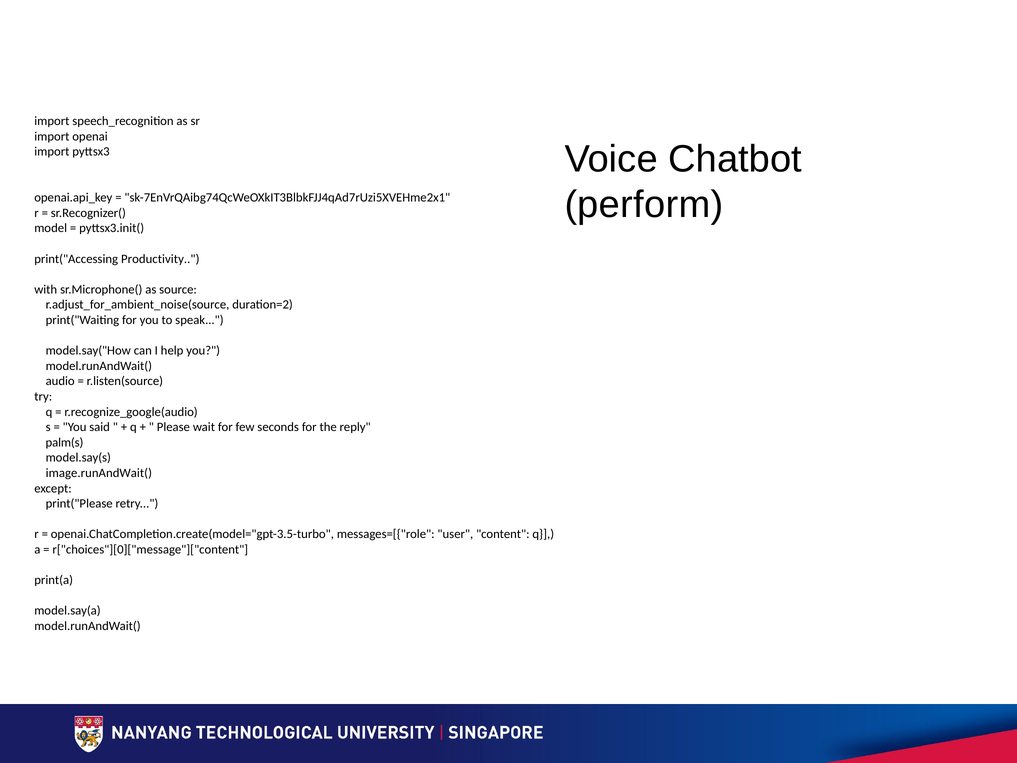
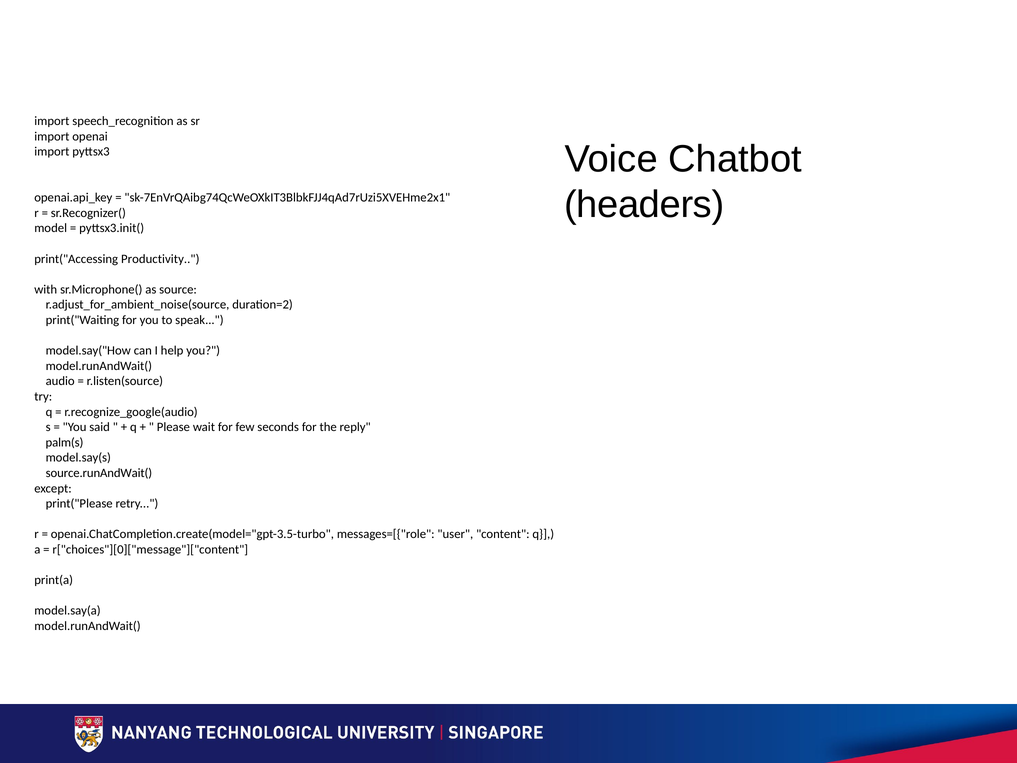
perform: perform -> headers
image.runAndWait(: image.runAndWait( -> source.runAndWait(
